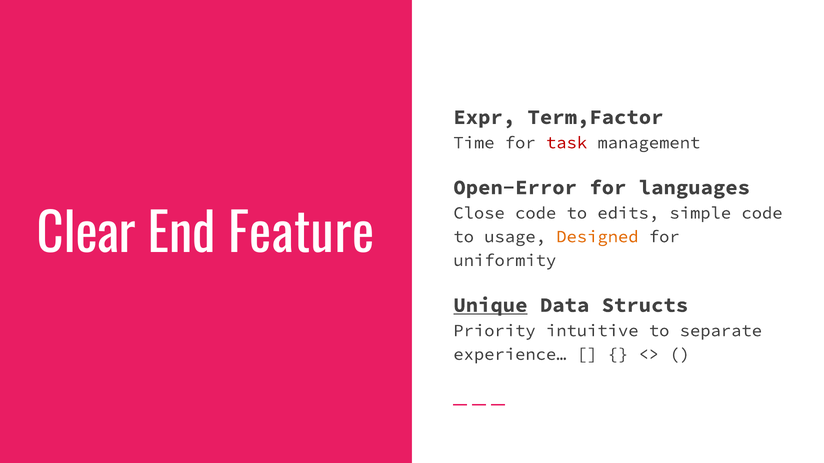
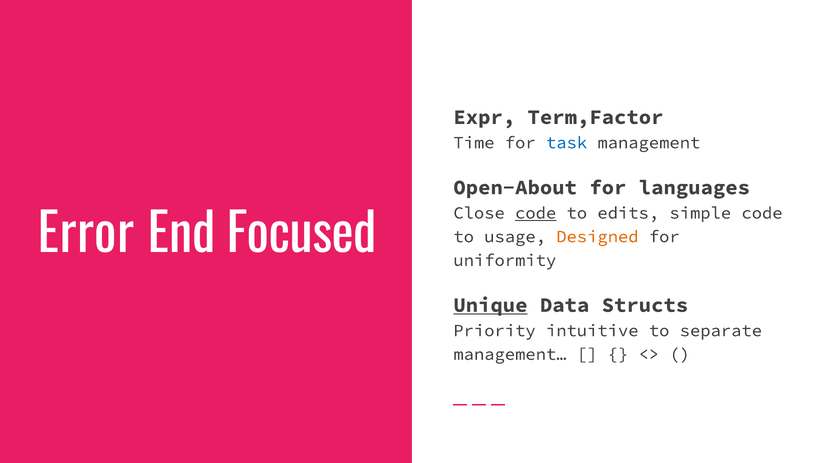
task colour: red -> blue
Open-Error: Open-Error -> Open-About
code at (536, 213) underline: none -> present
Clear: Clear -> Error
Feature: Feature -> Focused
experience…: experience… -> management…
